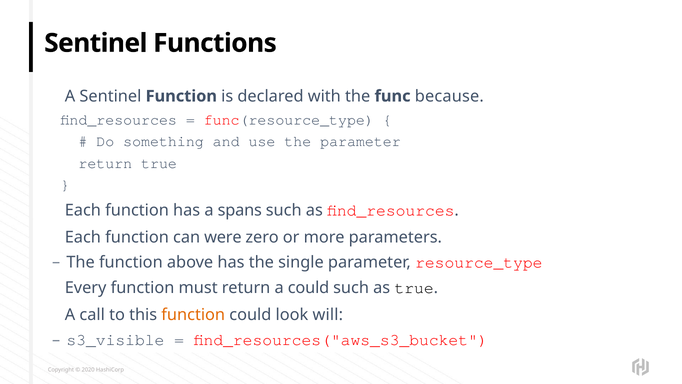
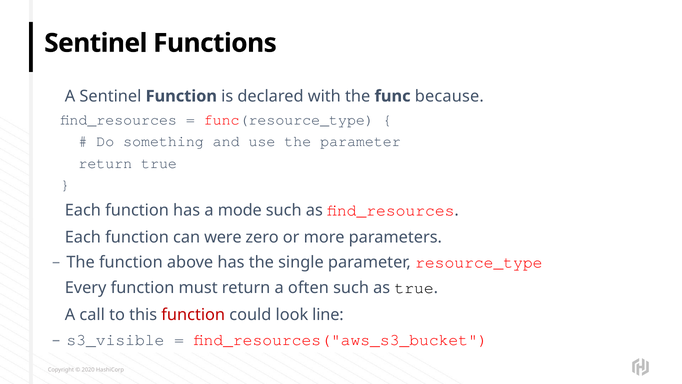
spans: spans -> mode
a could: could -> often
function at (193, 315) colour: orange -> red
will: will -> line
